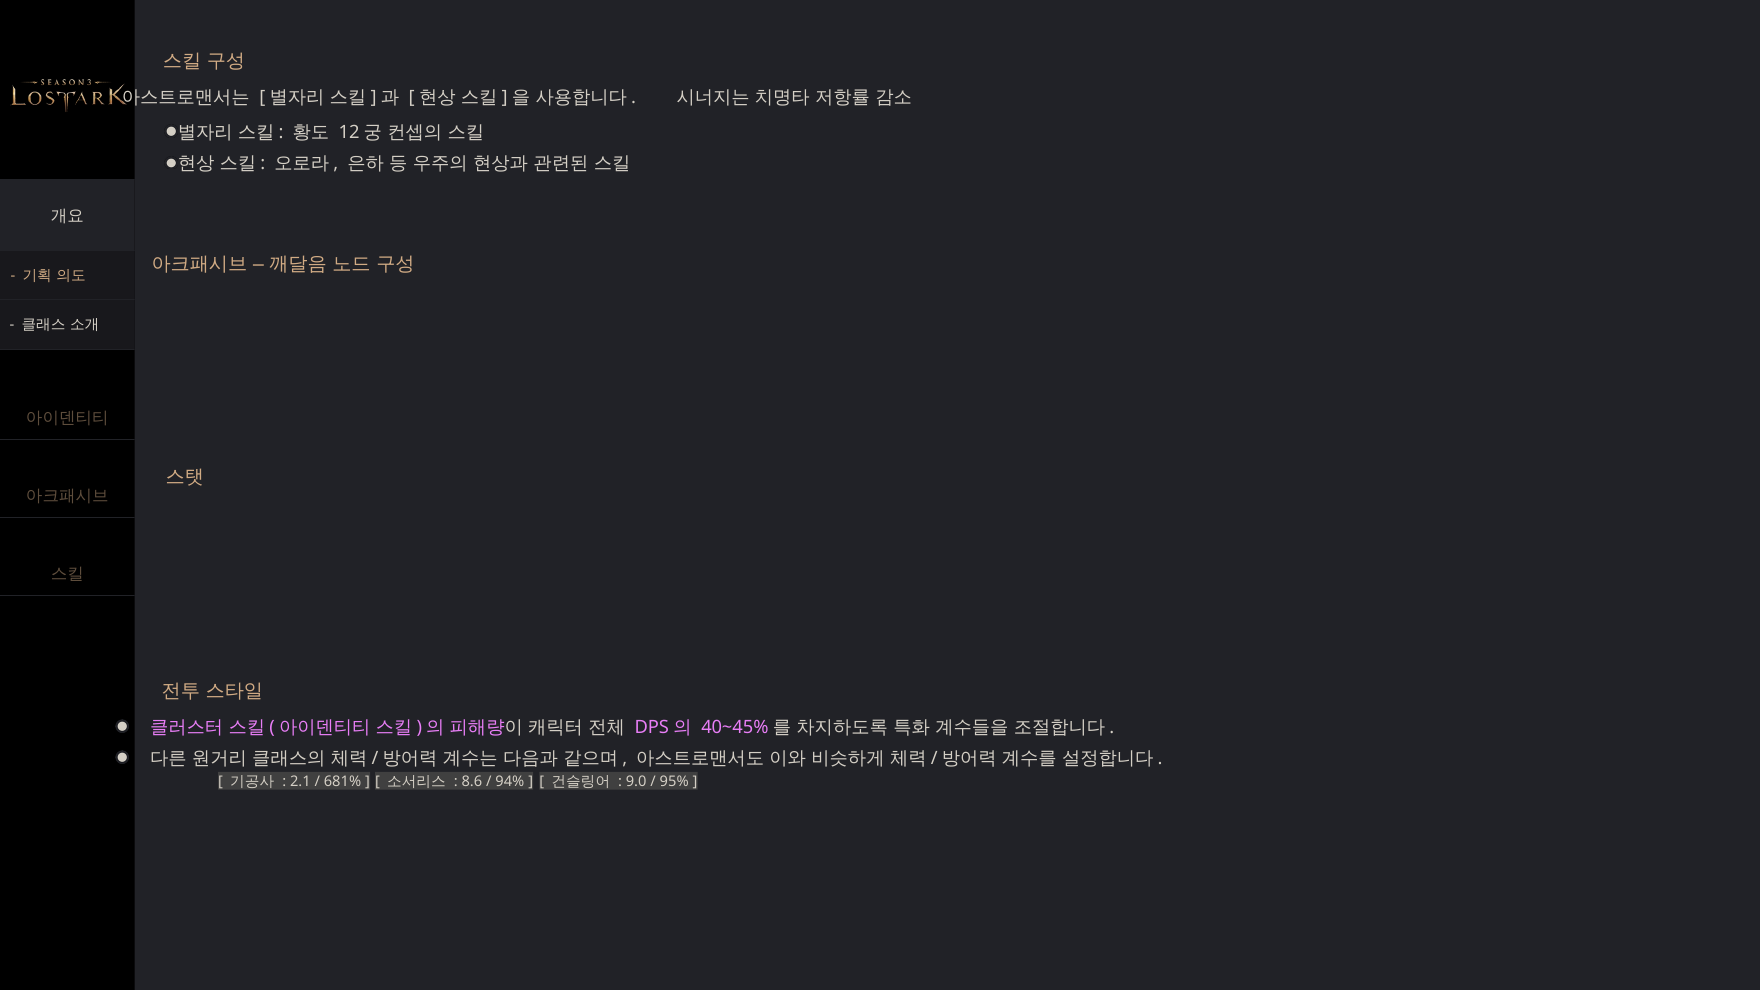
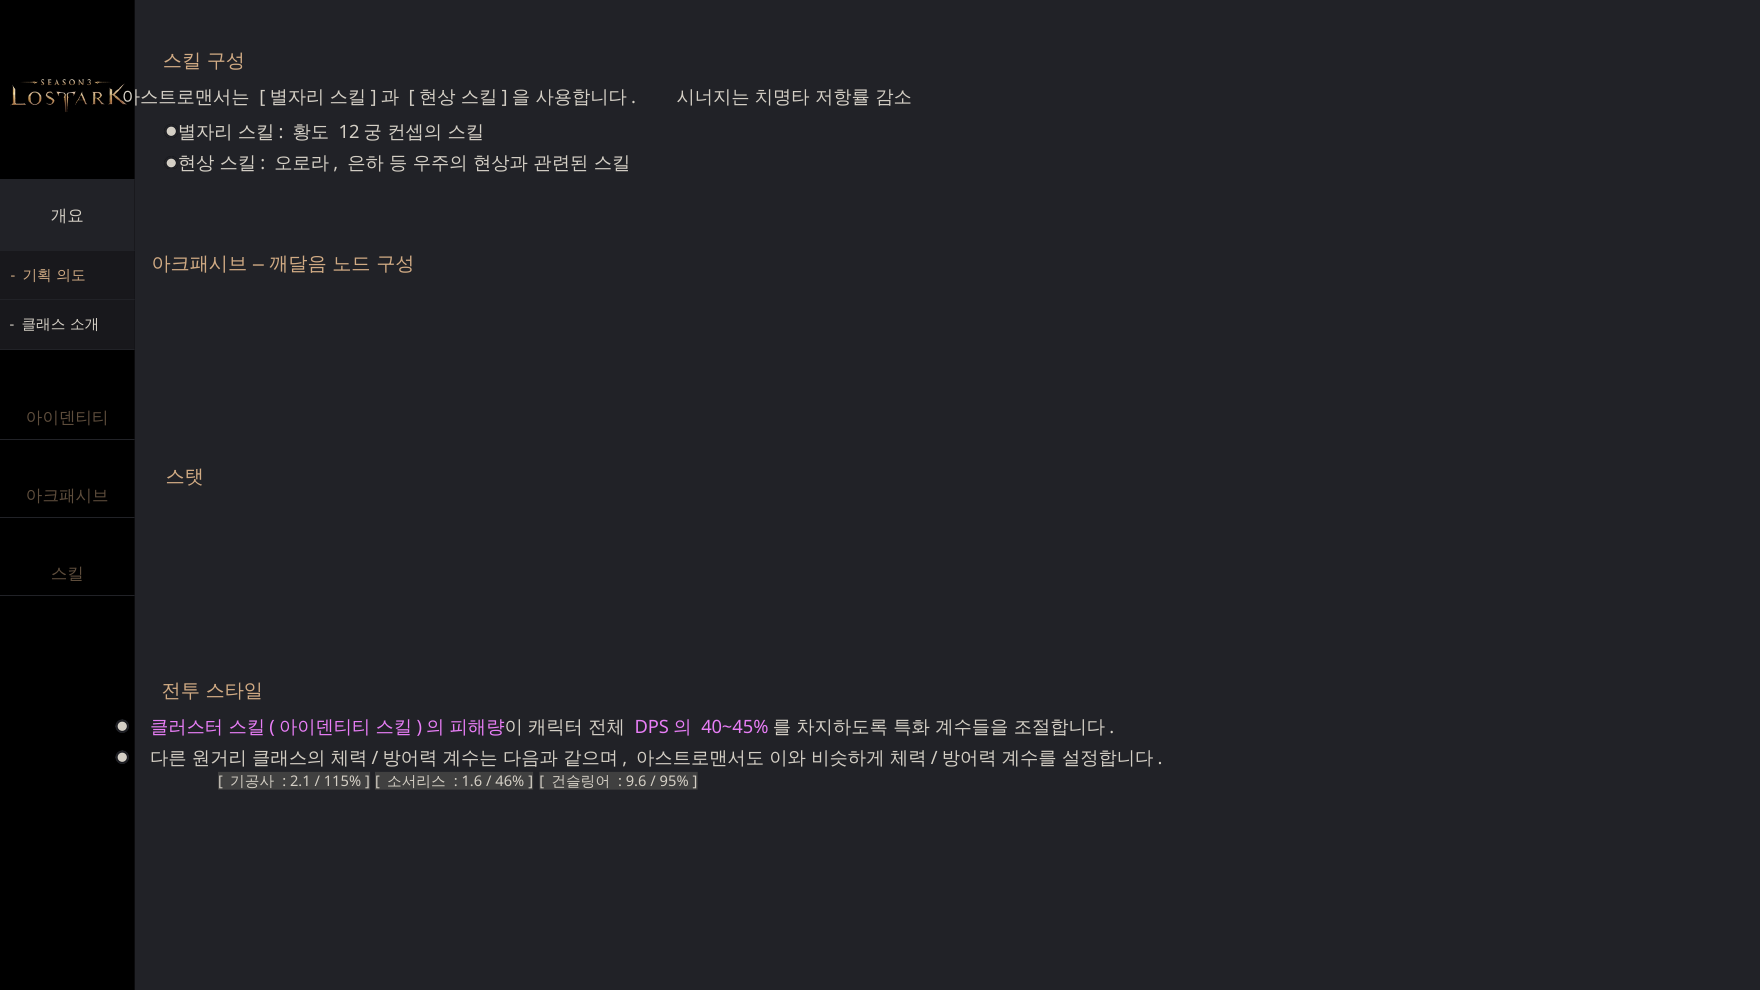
681%: 681% -> 115%
8.6: 8.6 -> 1.6
94%: 94% -> 46%
9.0: 9.0 -> 9.6
